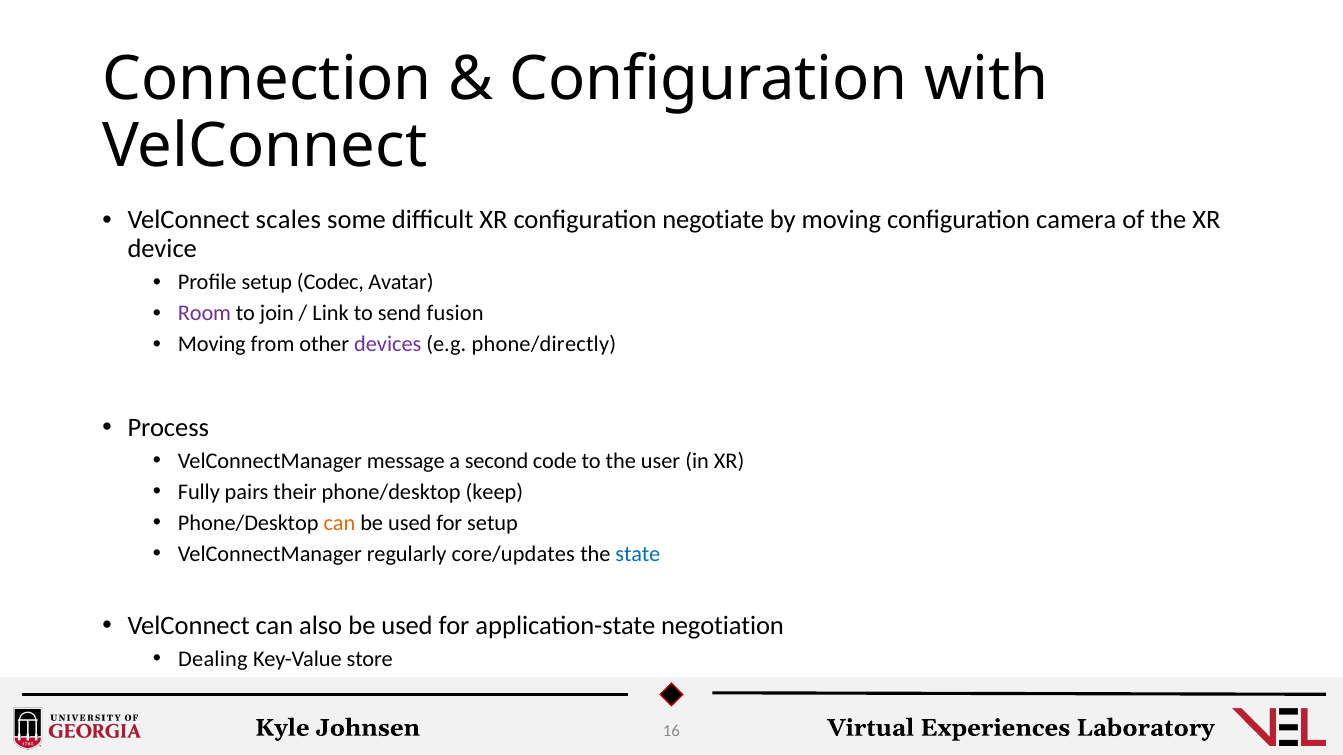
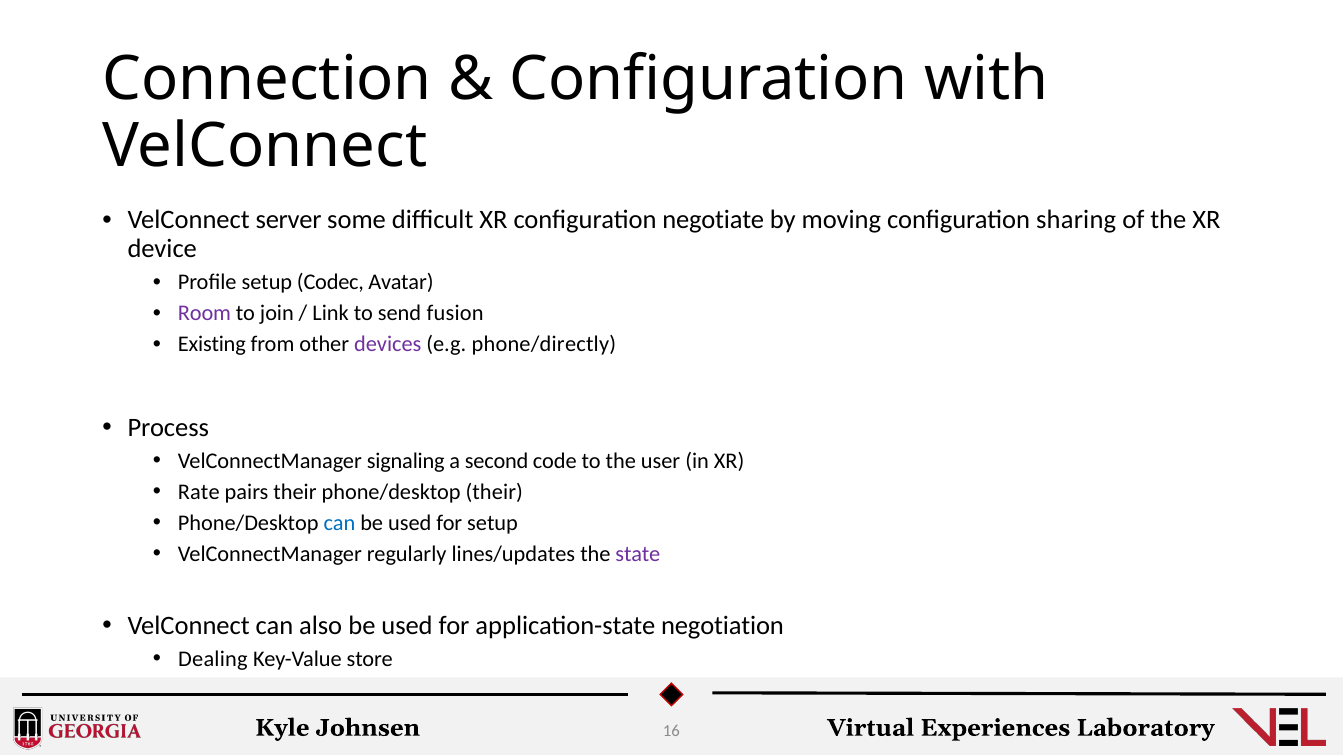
scales: scales -> server
camera: camera -> sharing
Moving at (212, 345): Moving -> Existing
message: message -> signaling
Fully: Fully -> Rate
phone/desktop keep: keep -> their
can at (339, 523) colour: orange -> blue
core/updates: core/updates -> lines/updates
state colour: blue -> purple
